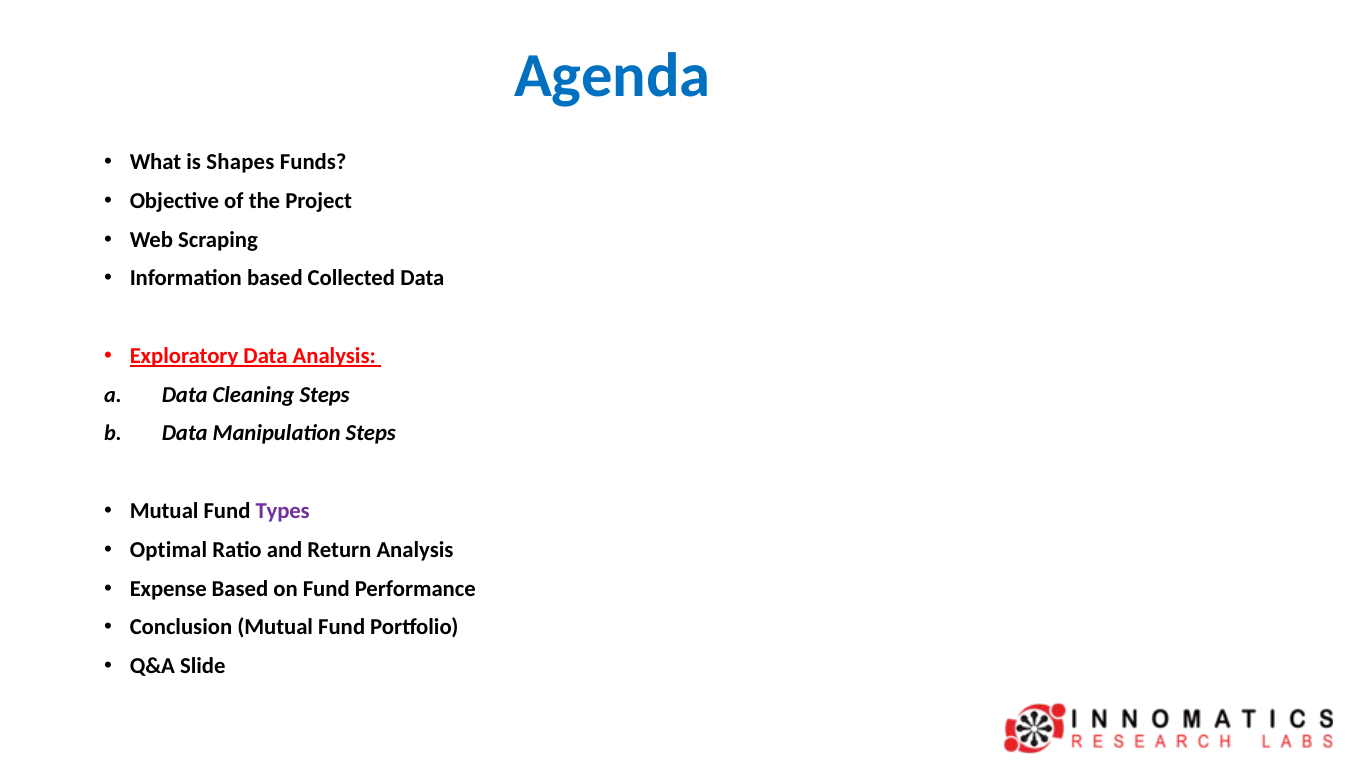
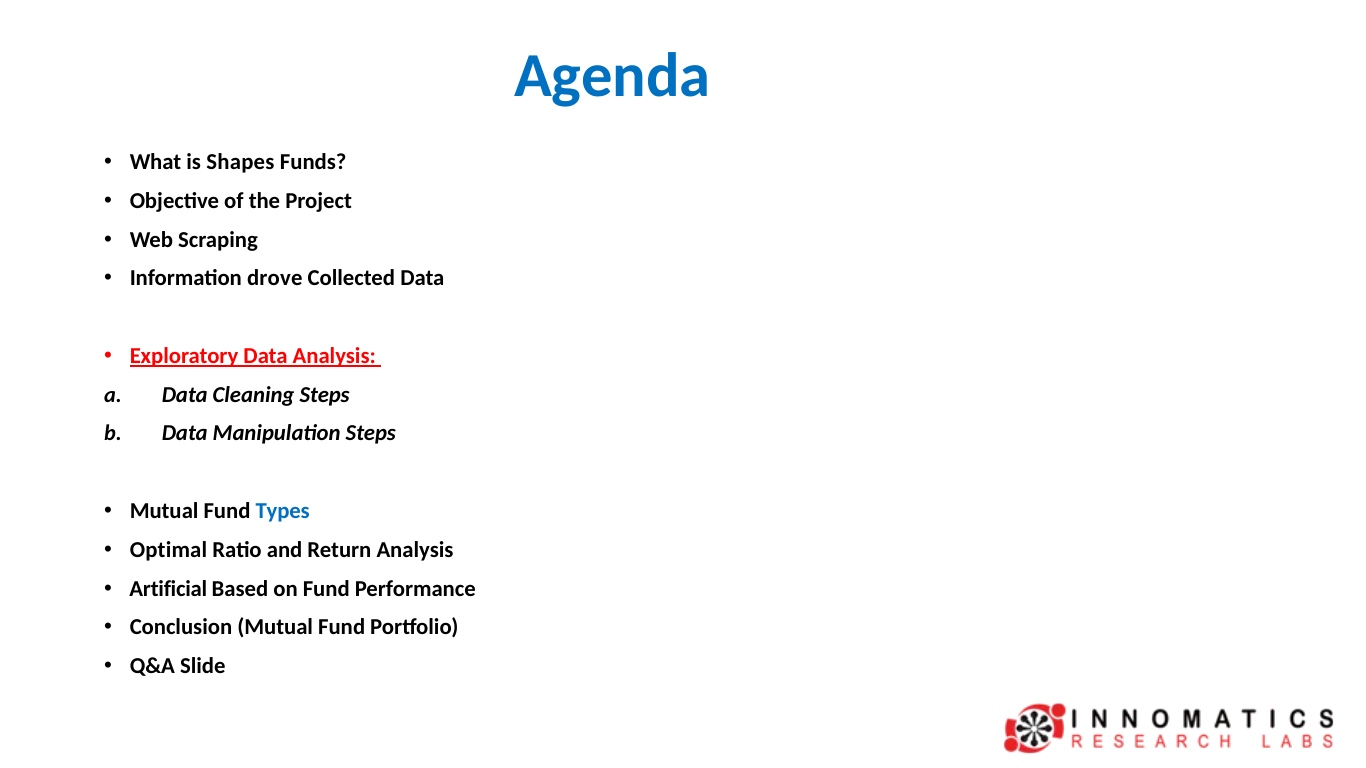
Information based: based -> drove
Types colour: purple -> blue
Expense: Expense -> Artificial
